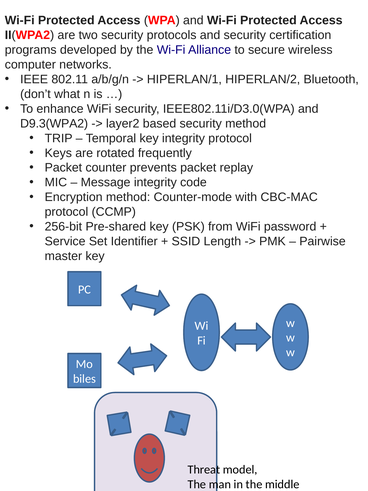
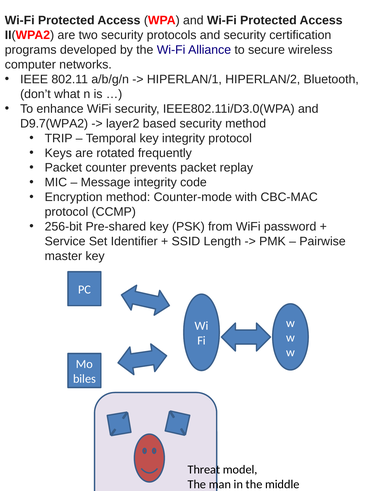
D9.3(WPA2: D9.3(WPA2 -> D9.7(WPA2
